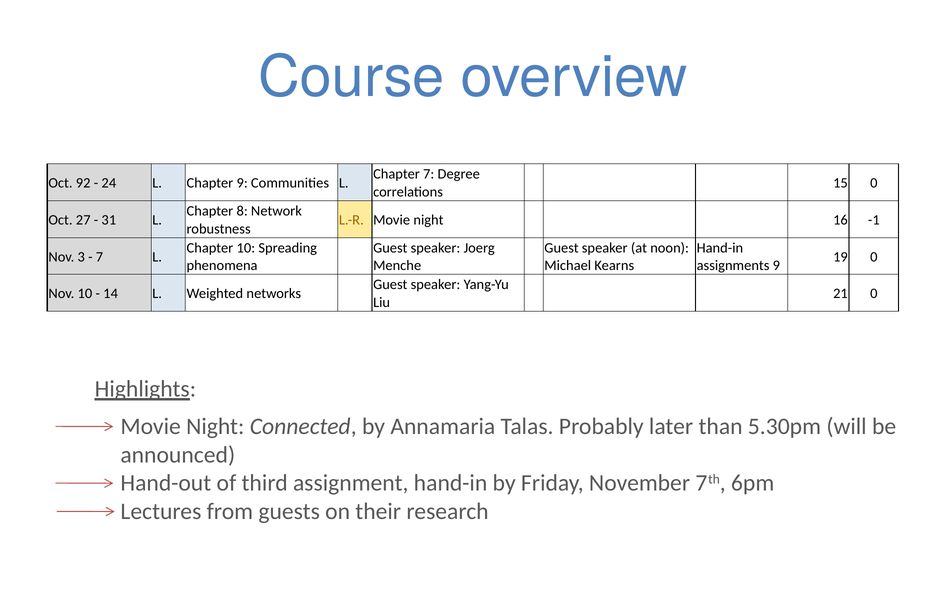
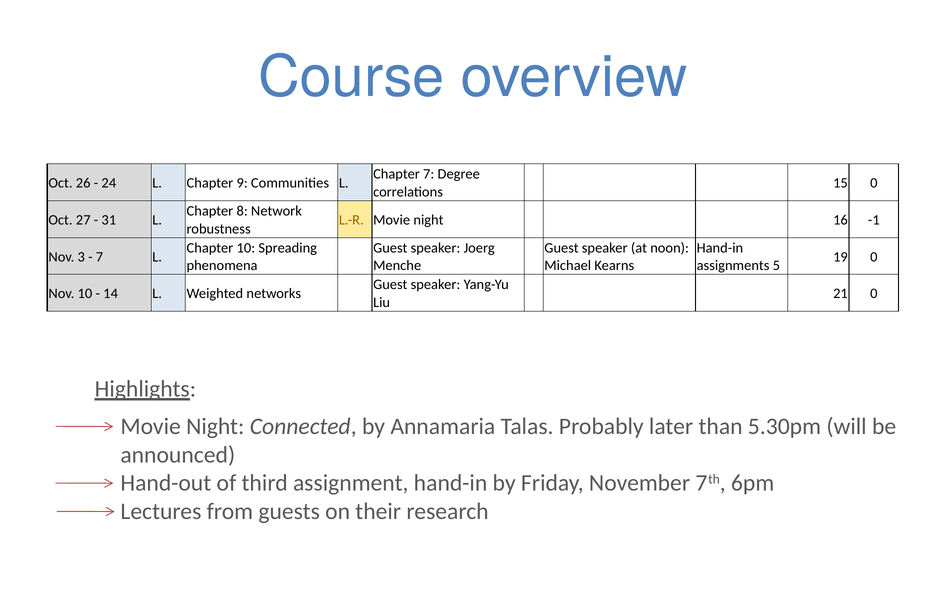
92: 92 -> 26
assignments 9: 9 -> 5
